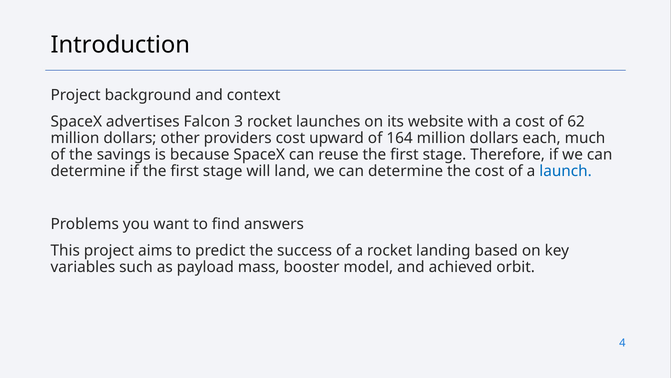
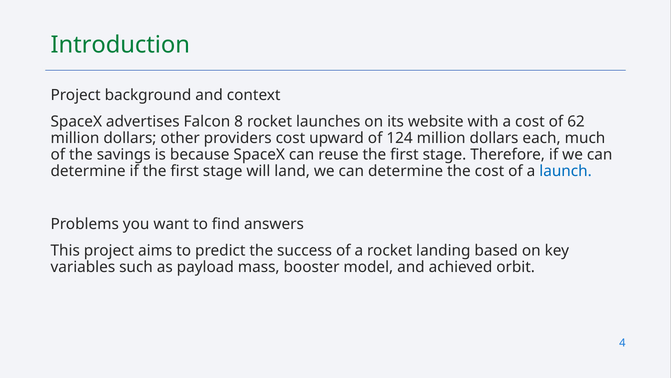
Introduction colour: black -> green
3: 3 -> 8
164: 164 -> 124
